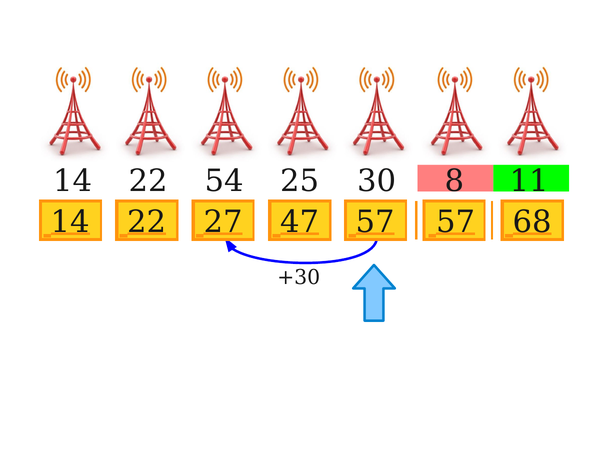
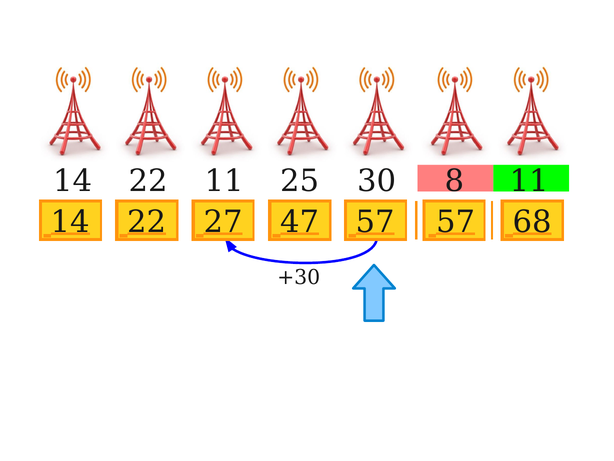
22 54: 54 -> 11
